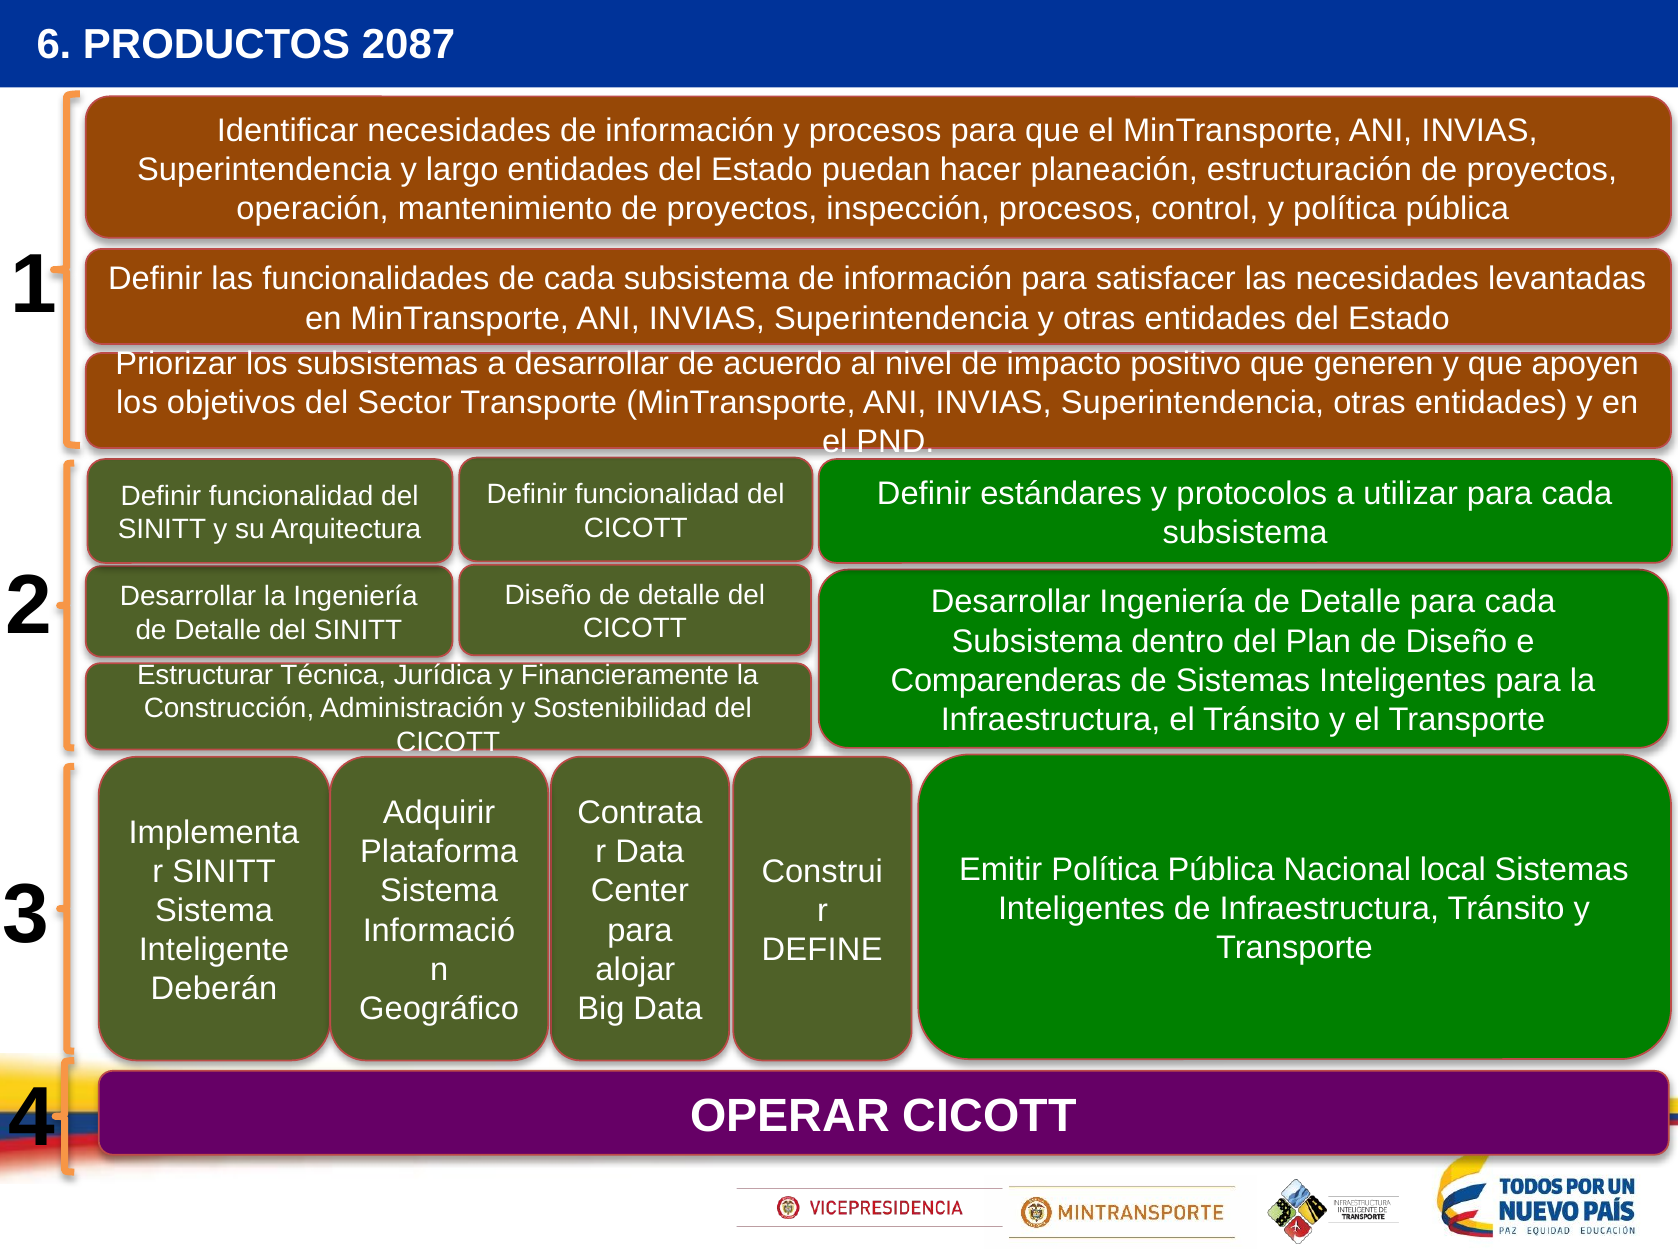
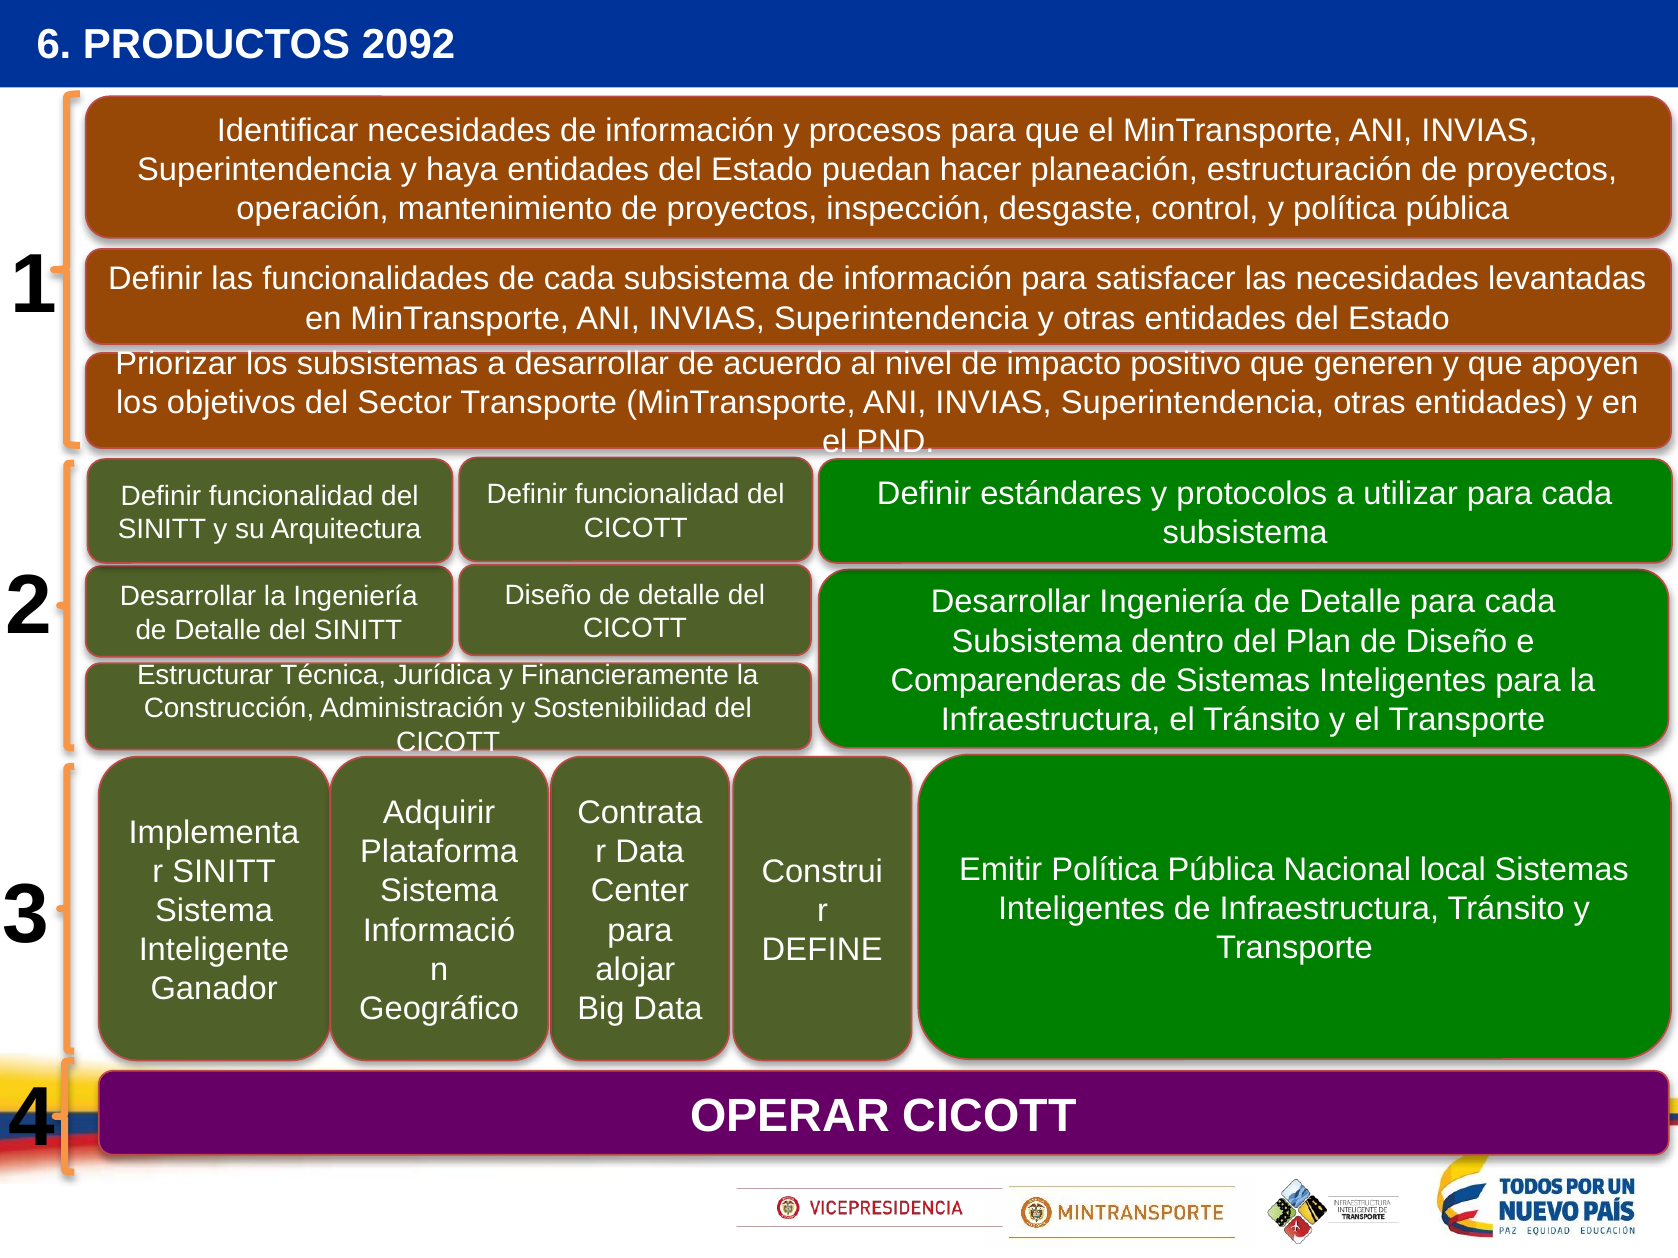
2087: 2087 -> 2092
largo: largo -> haya
inspección procesos: procesos -> desgaste
Deberán: Deberán -> Ganador
